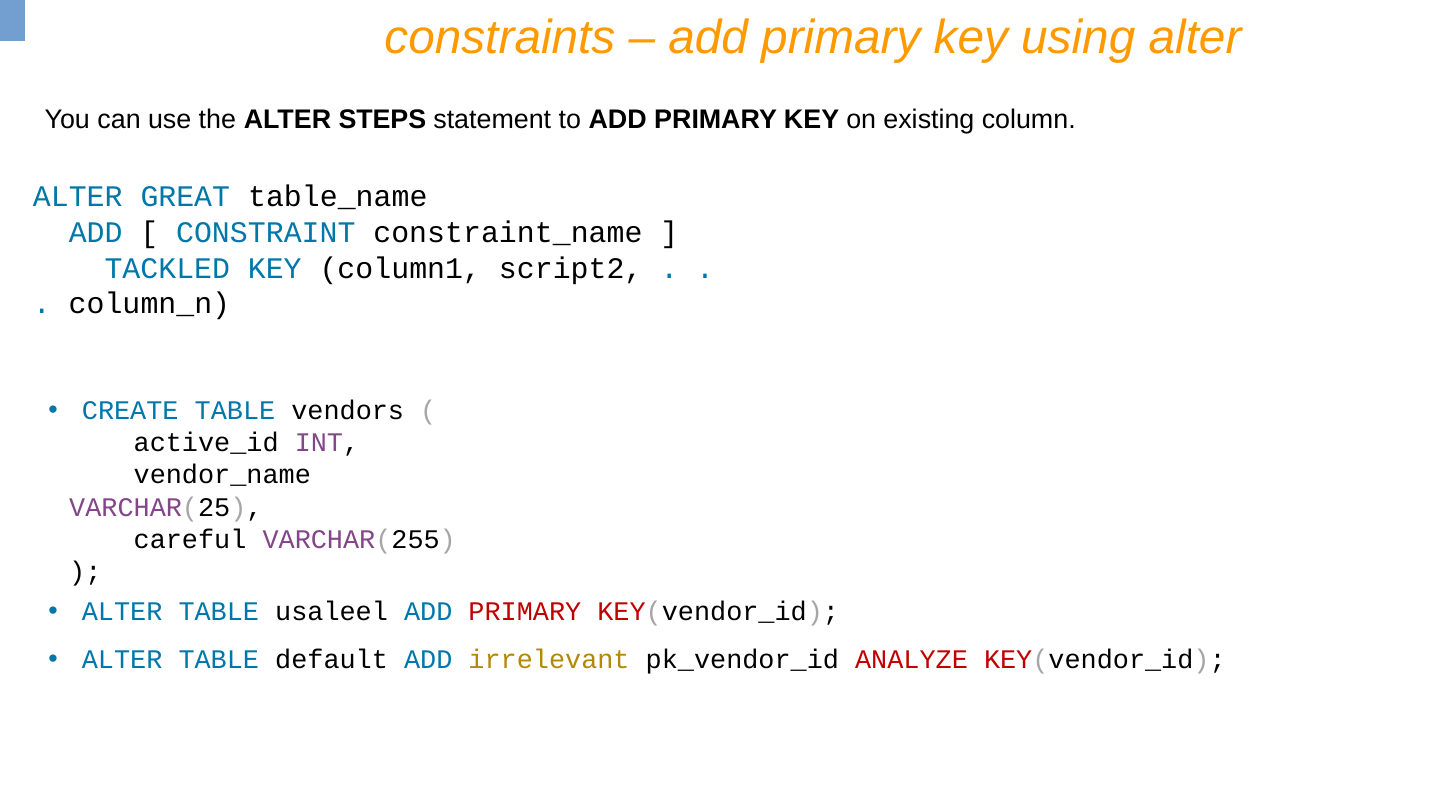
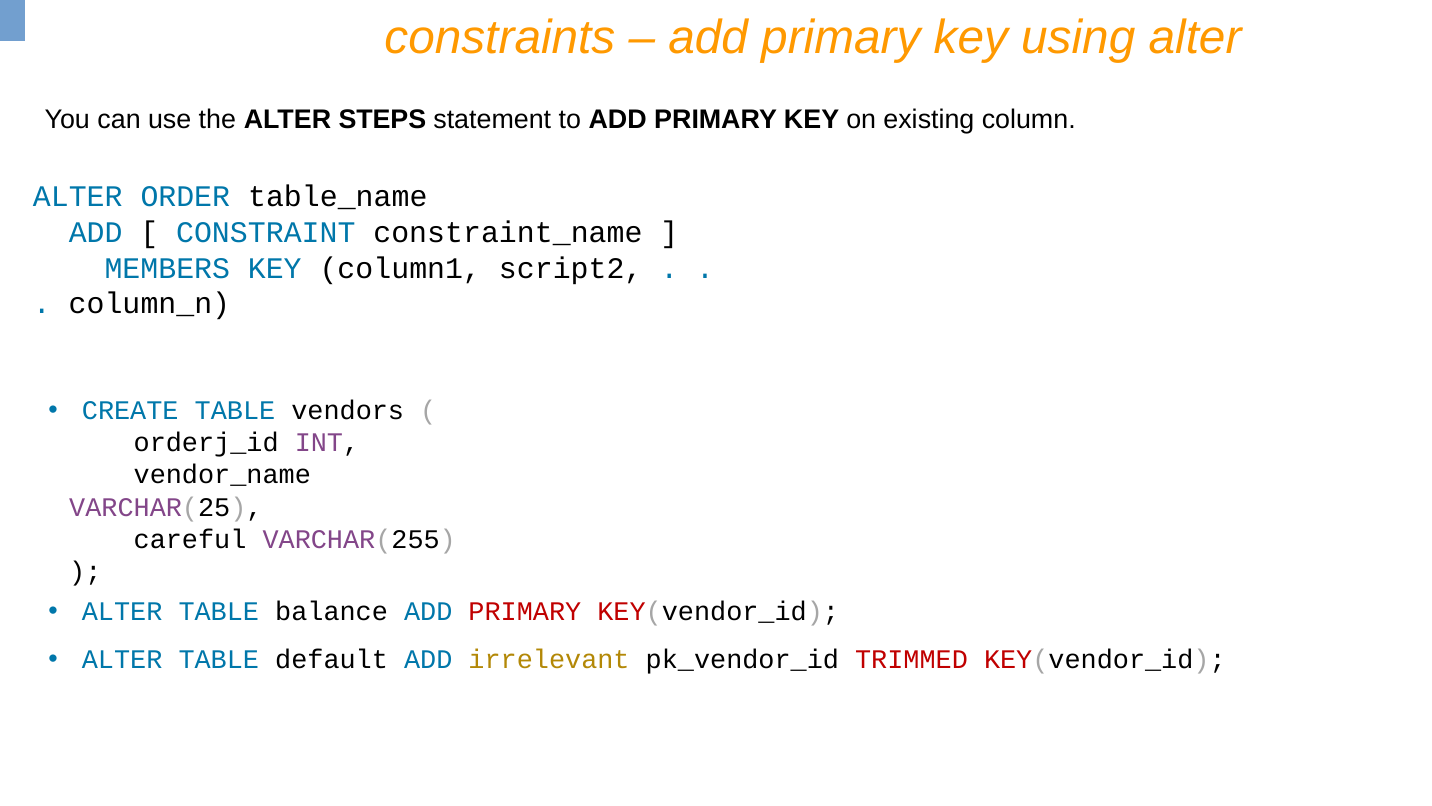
GREAT: GREAT -> ORDER
TACKLED: TACKLED -> MEMBERS
active_id: active_id -> orderj_id
usaleel: usaleel -> balance
ANALYZE: ANALYZE -> TRIMMED
